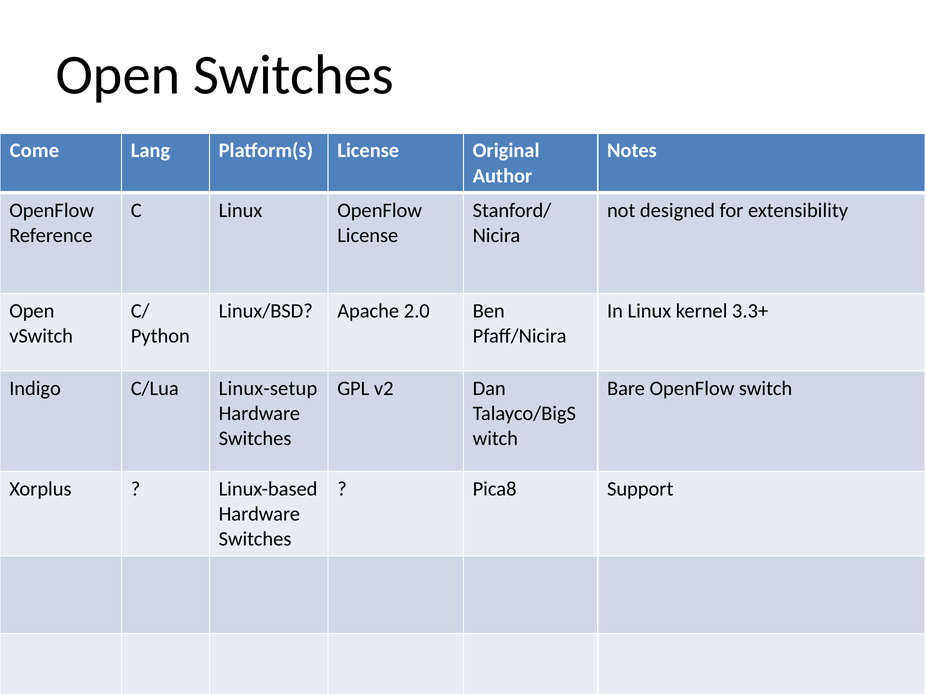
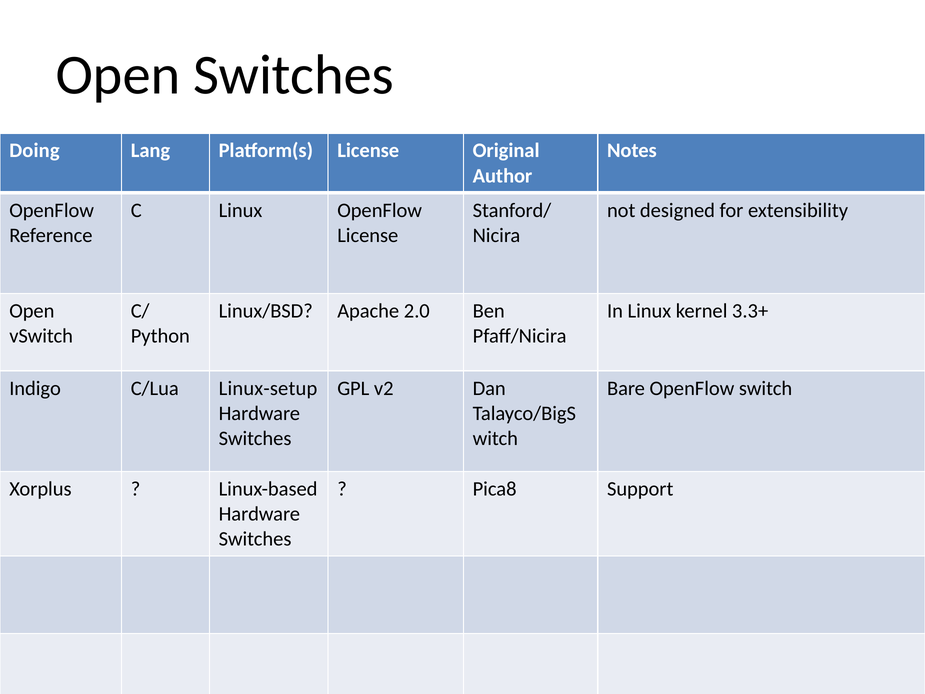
Come: Come -> Doing
